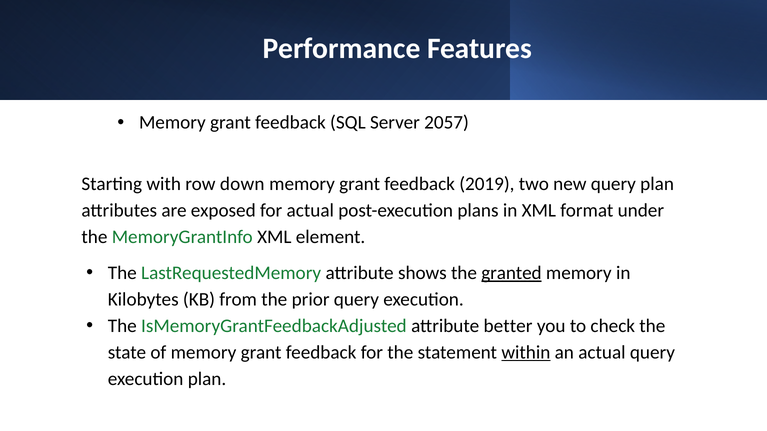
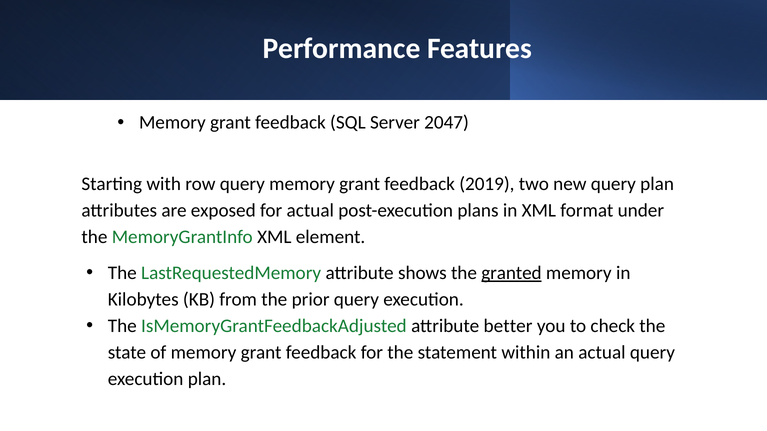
2057: 2057 -> 2047
row down: down -> query
within underline: present -> none
